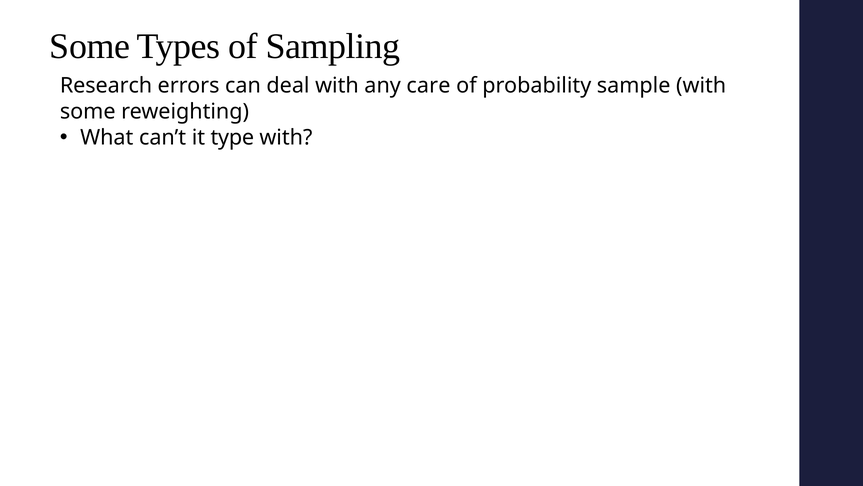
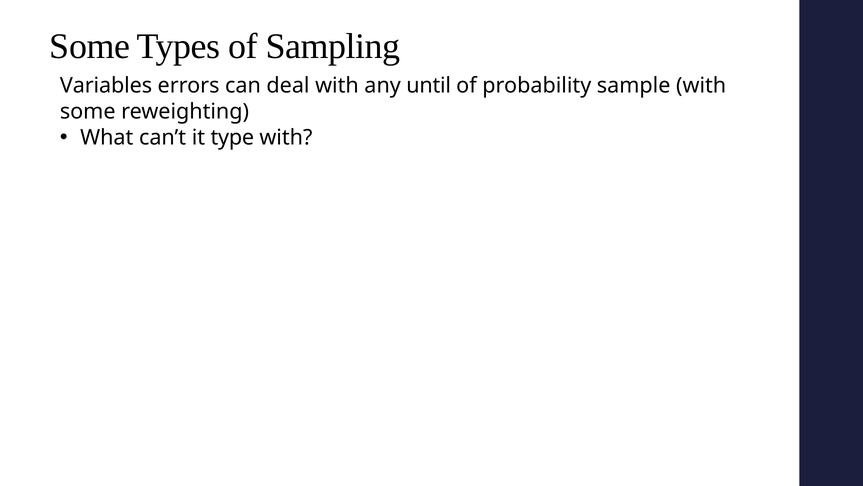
Research: Research -> Variables
care: care -> until
